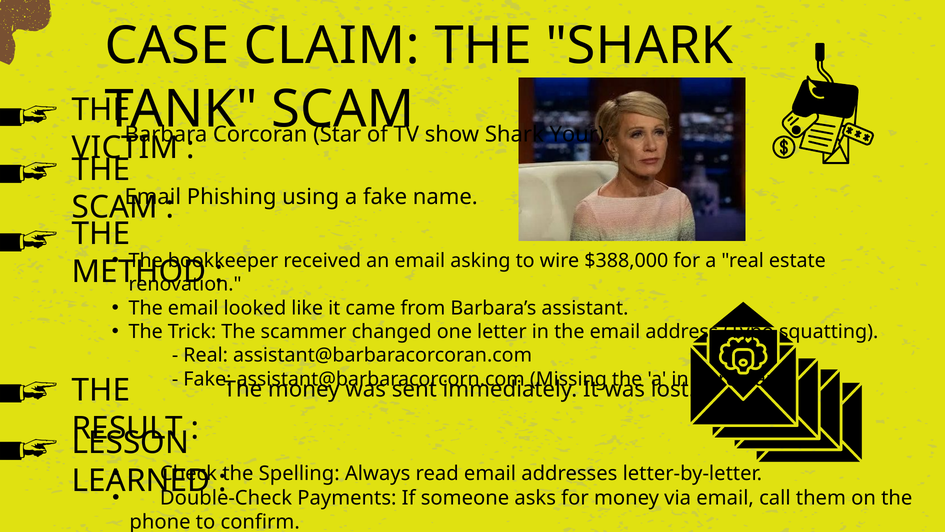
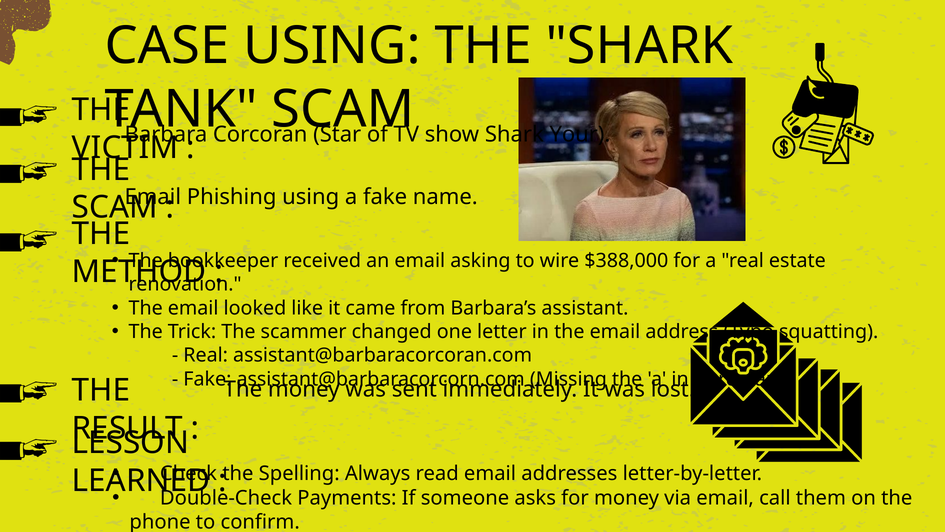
CASE CLAIM: CLAIM -> USING
